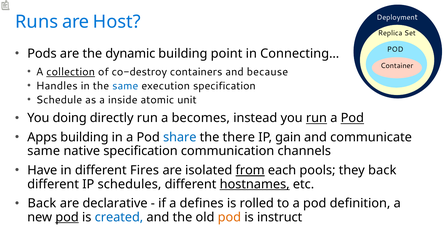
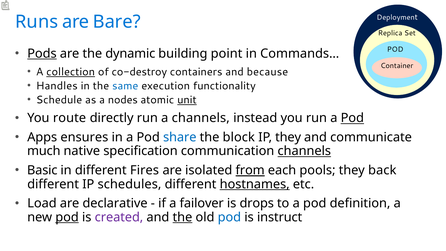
Host: Host -> Bare
Pods underline: none -> present
Connecting…: Connecting… -> Commands…
execution specification: specification -> functionality
inside: inside -> nodes
unit underline: none -> present
doing: doing -> route
a becomes: becomes -> channels
run at (316, 118) underline: present -> none
Apps building: building -> ensures
there: there -> block
IP gain: gain -> they
same at (44, 151): same -> much
channels at (304, 151) underline: none -> present
Have: Have -> Basic
Back at (42, 203): Back -> Load
defines: defines -> failover
rolled: rolled -> drops
created colour: blue -> purple
the at (182, 217) underline: none -> present
pod at (229, 217) colour: orange -> blue
